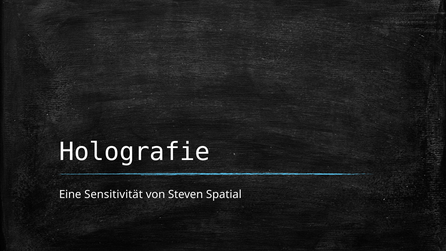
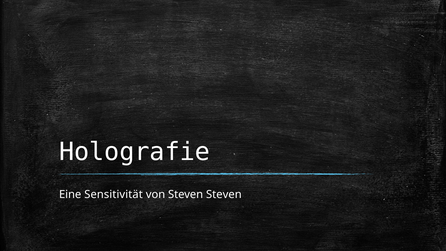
Steven Spatial: Spatial -> Steven
